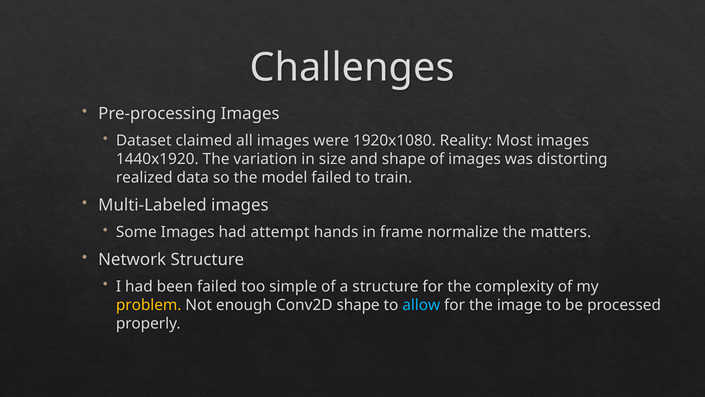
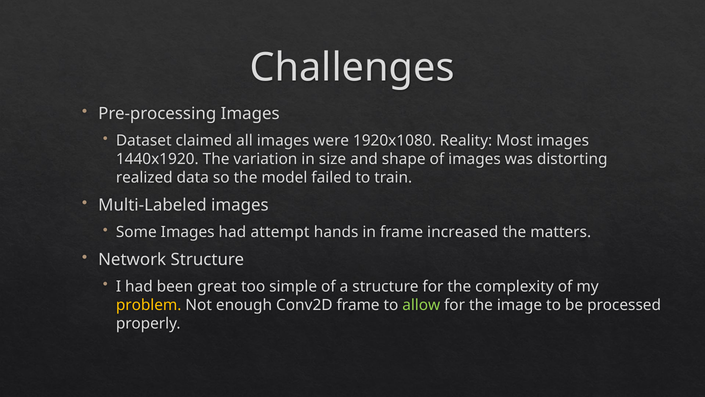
normalize: normalize -> increased
been failed: failed -> great
Conv2D shape: shape -> frame
allow colour: light blue -> light green
